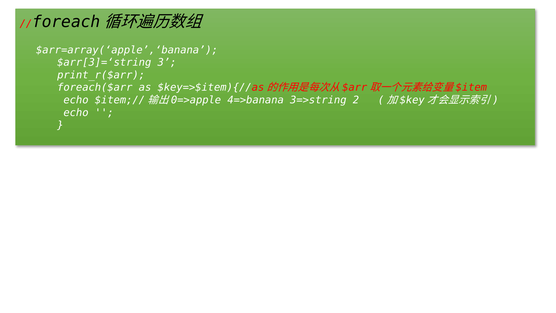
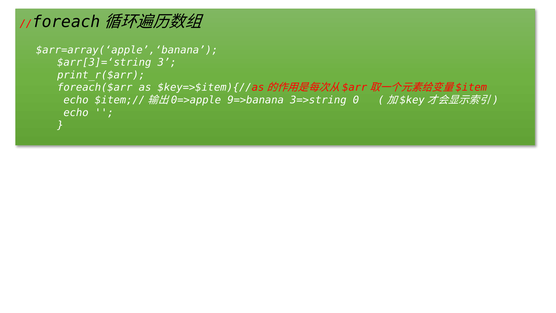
4=>banana: 4=>banana -> 9=>banana
2: 2 -> 0
